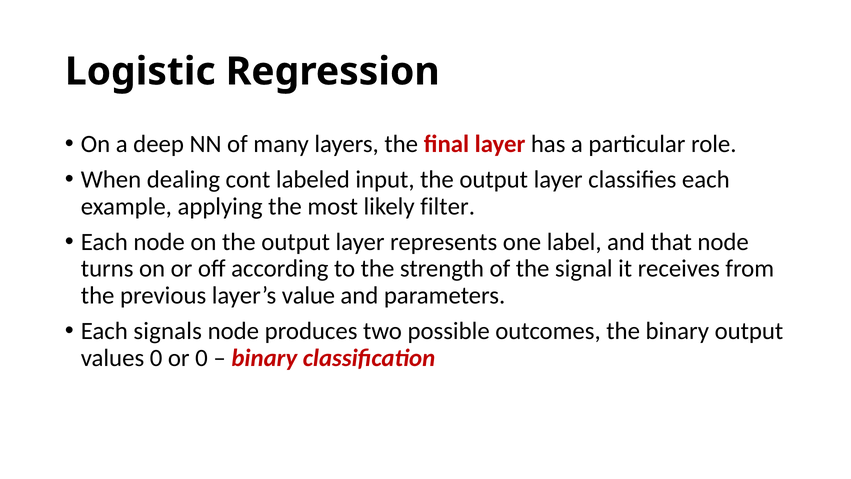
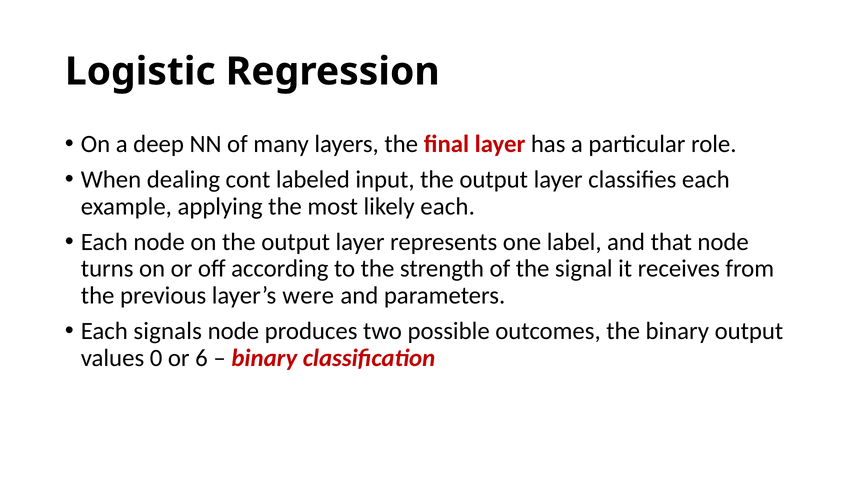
likely filter: filter -> each
value: value -> were
or 0: 0 -> 6
